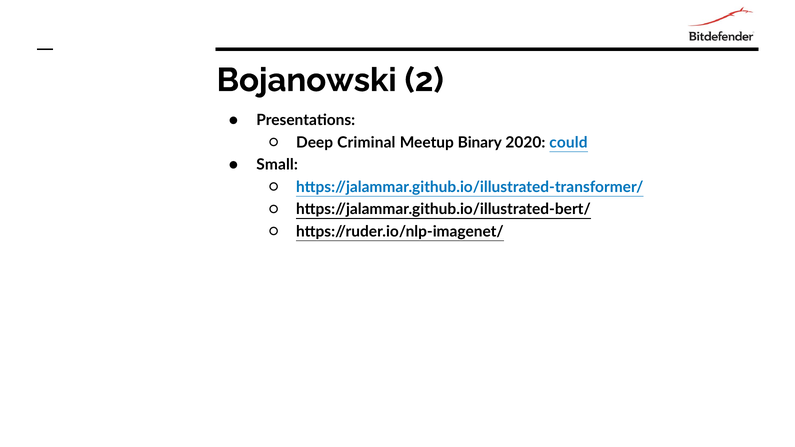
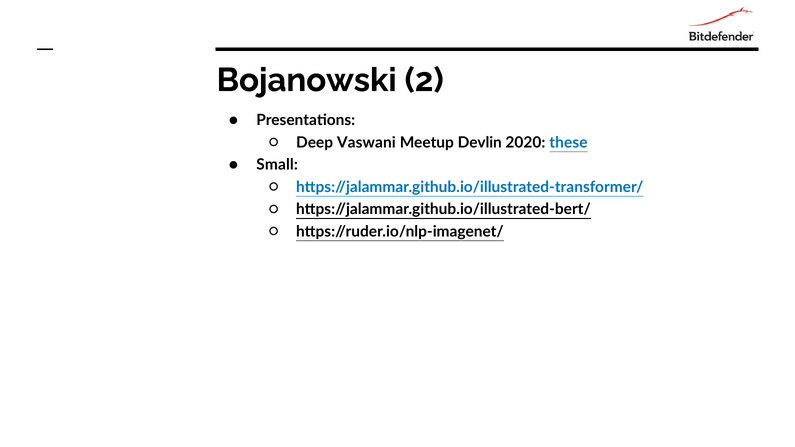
Criminal: Criminal -> Vaswani
Binary: Binary -> Devlin
could: could -> these
